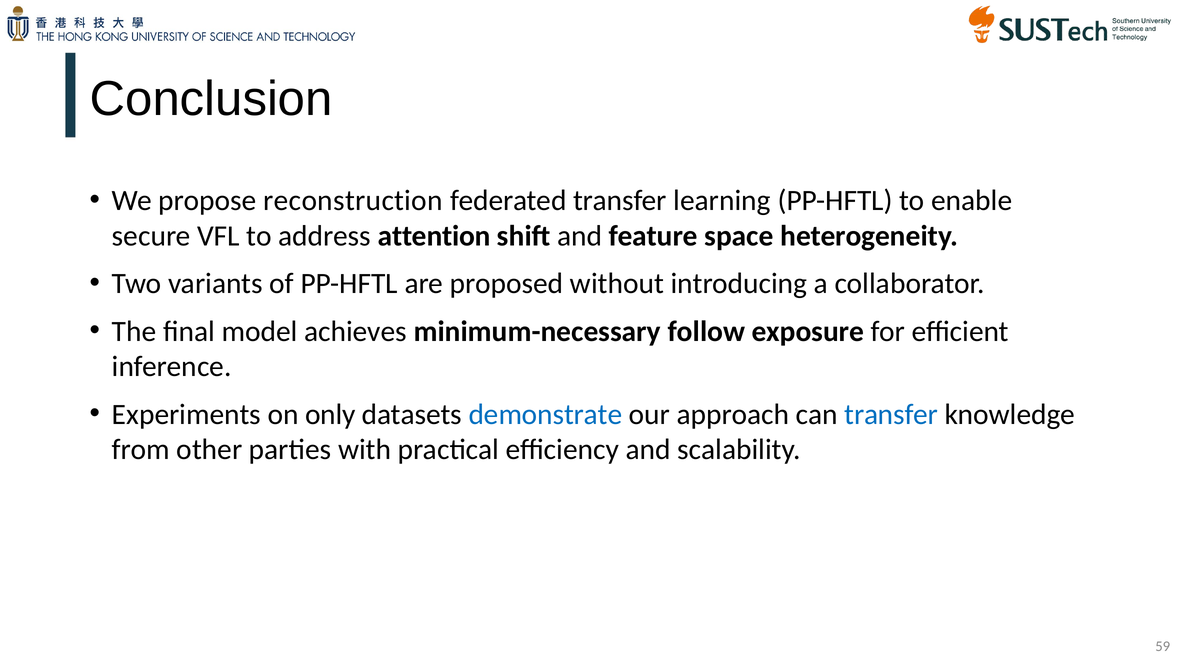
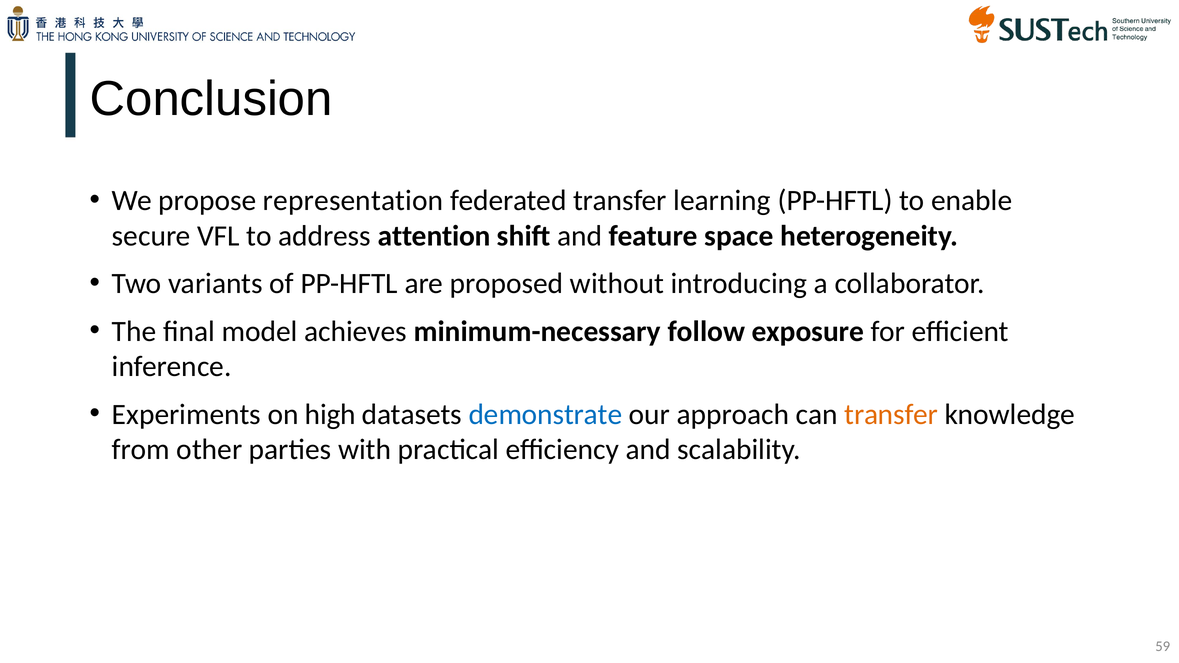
reconstruction: reconstruction -> representation
only: only -> high
transfer at (891, 414) colour: blue -> orange
